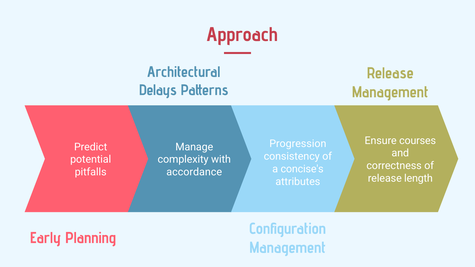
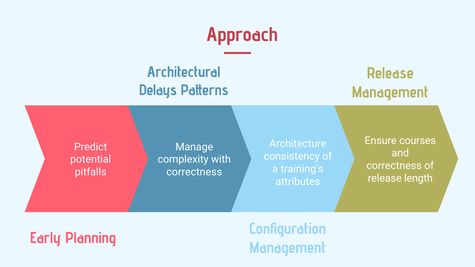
Progression: Progression -> Architecture
concise's: concise's -> training's
accordance at (194, 172): accordance -> correctness
